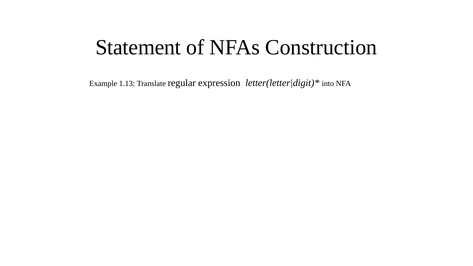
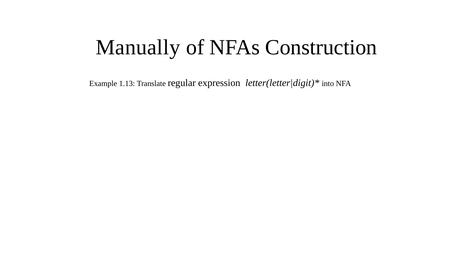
Statement: Statement -> Manually
